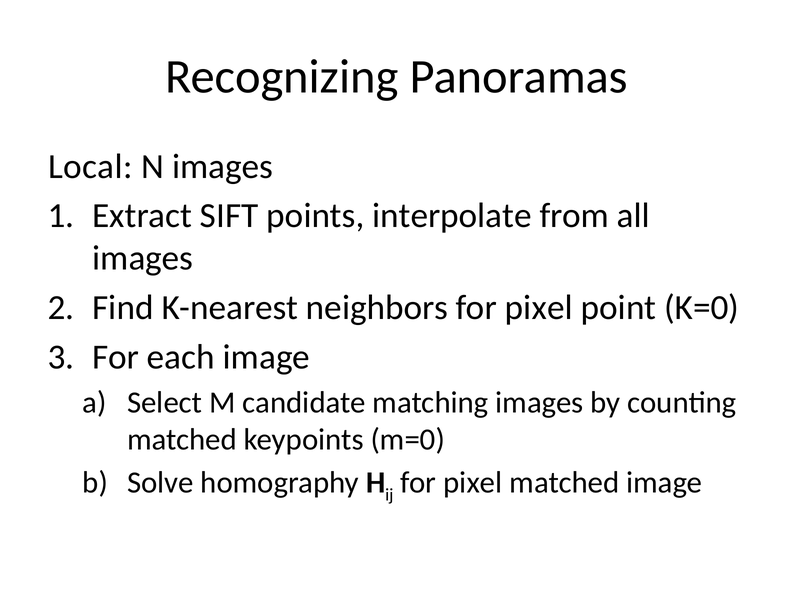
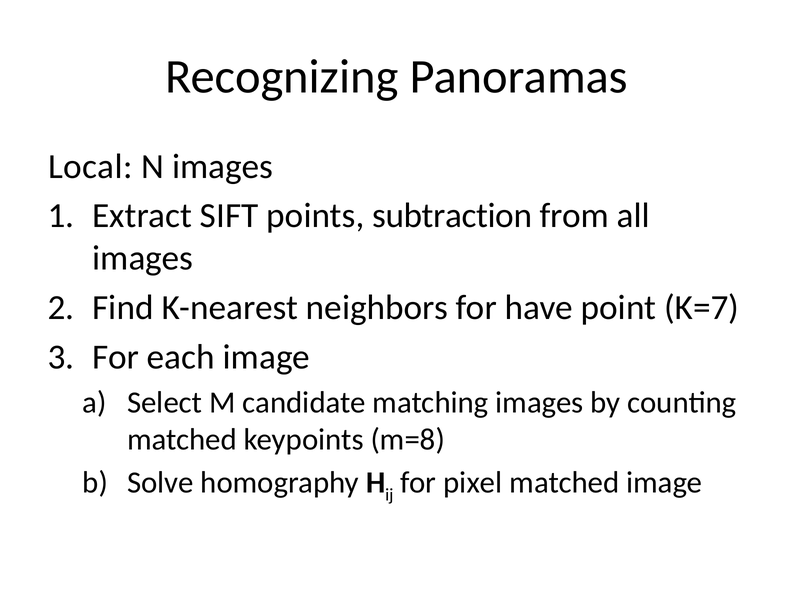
interpolate: interpolate -> subtraction
neighbors for pixel: pixel -> have
K=0: K=0 -> K=7
m=0: m=0 -> m=8
